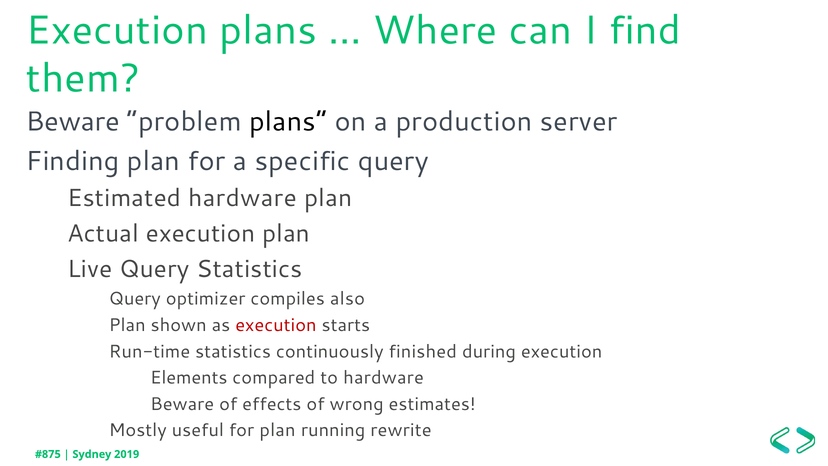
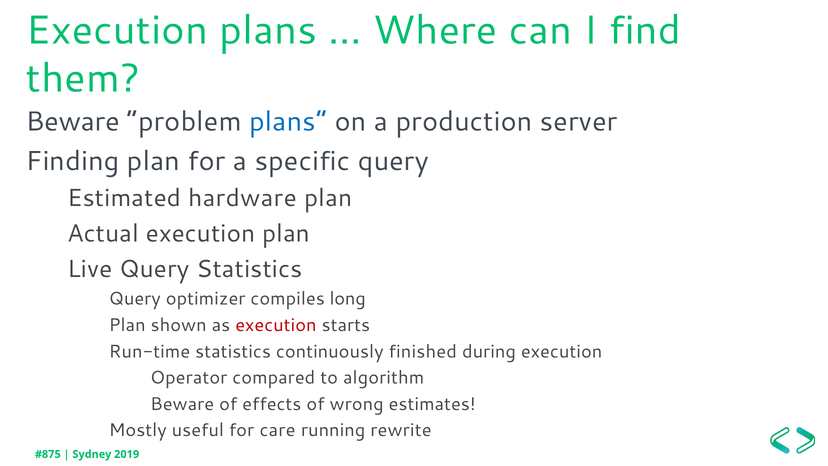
plans at (288, 122) colour: black -> blue
also: also -> long
Elements: Elements -> Operator
to hardware: hardware -> algorithm
for plan: plan -> care
